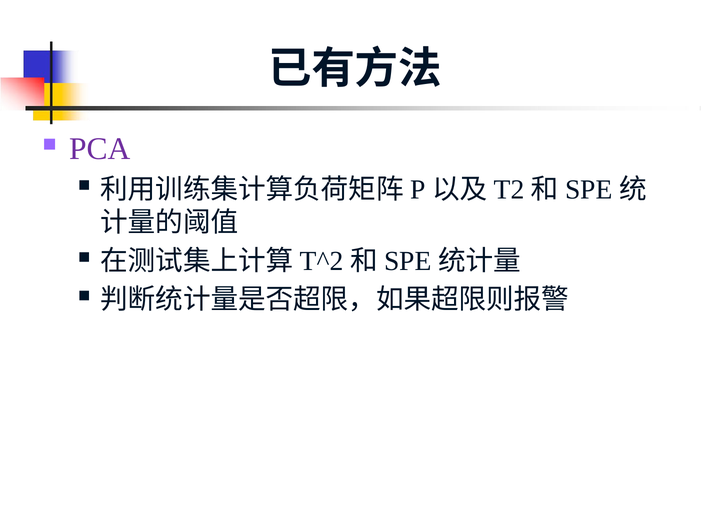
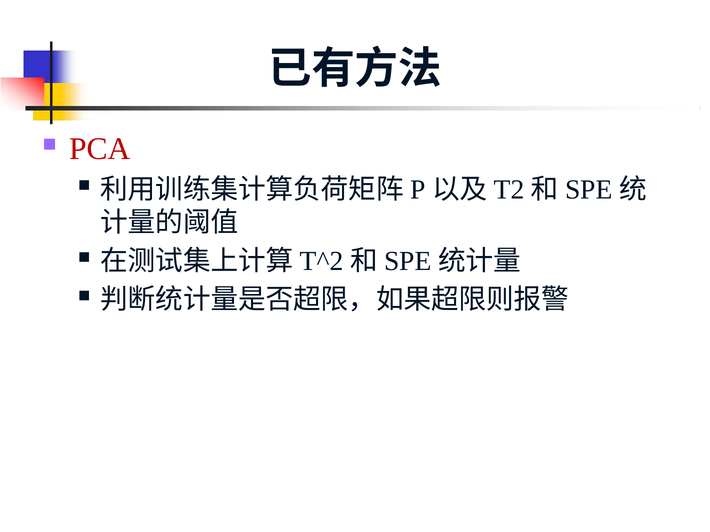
PCA colour: purple -> red
